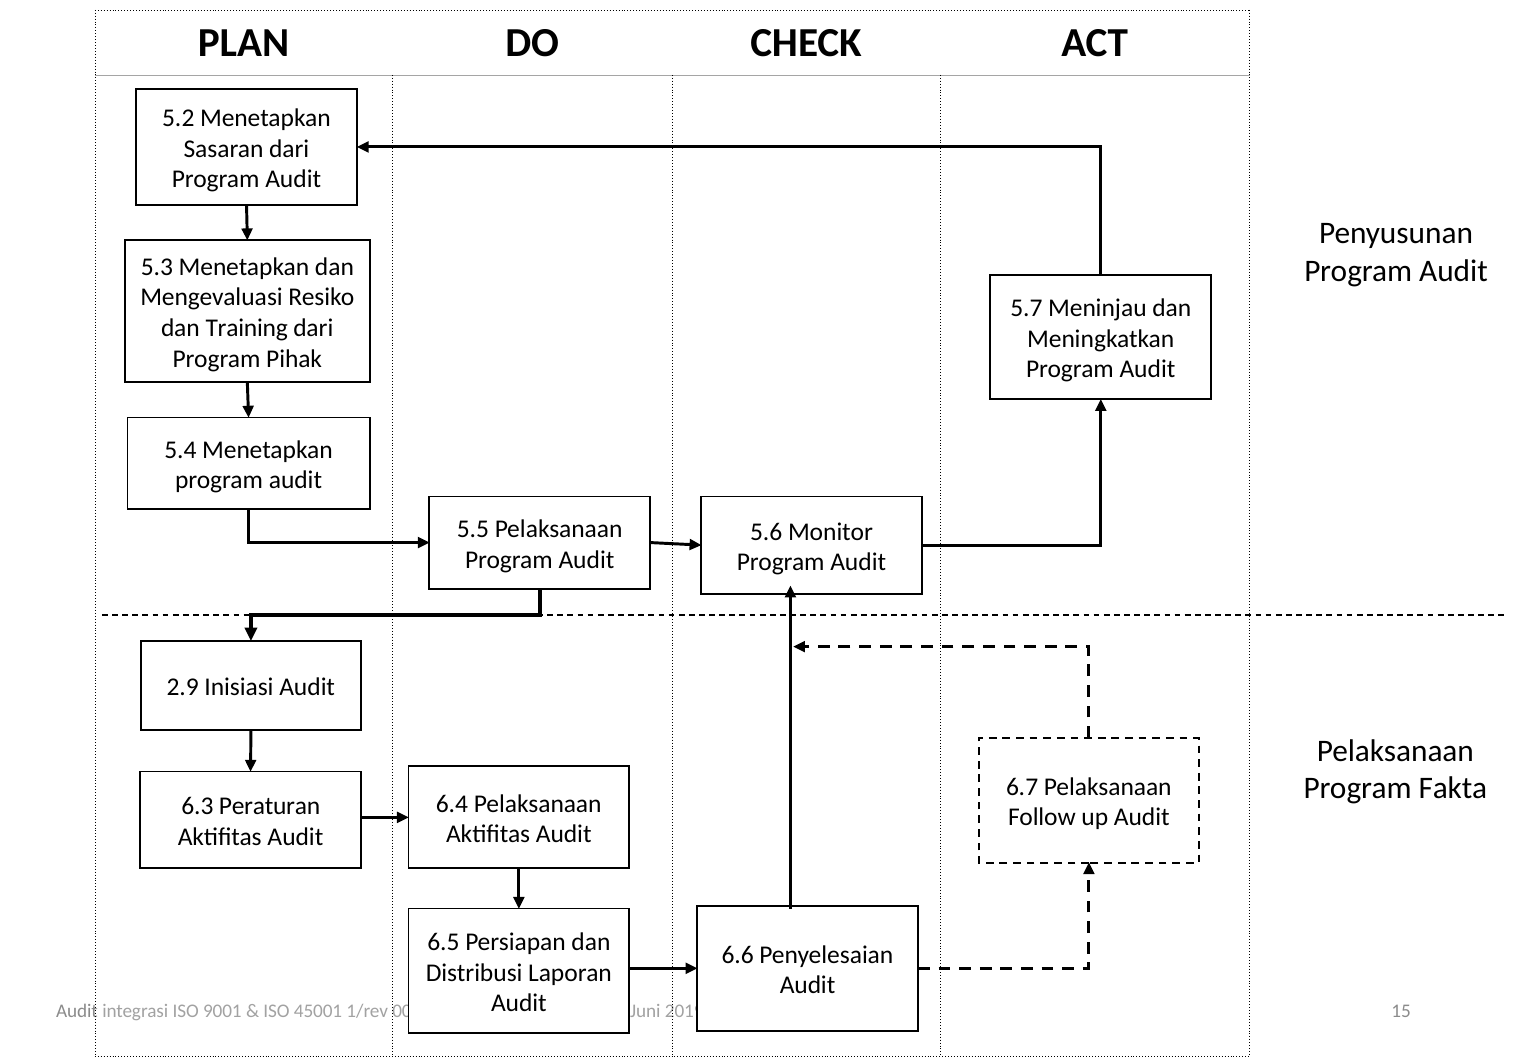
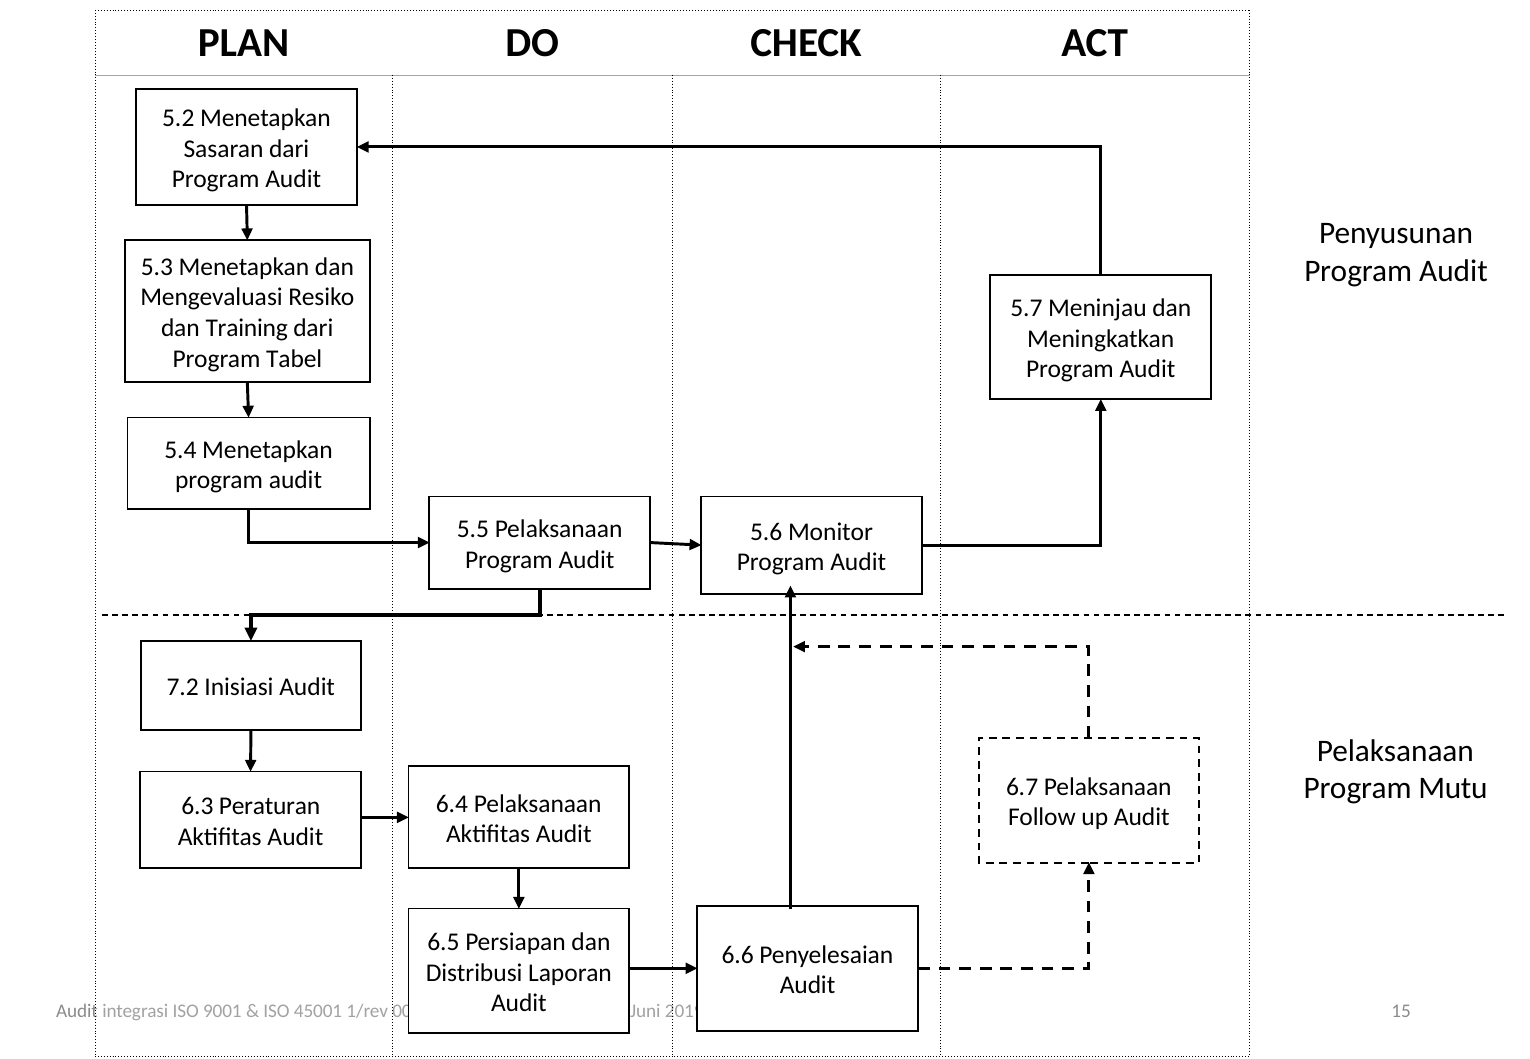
Pihak: Pihak -> Tabel
2.9: 2.9 -> 7.2
Fakta: Fakta -> Mutu
